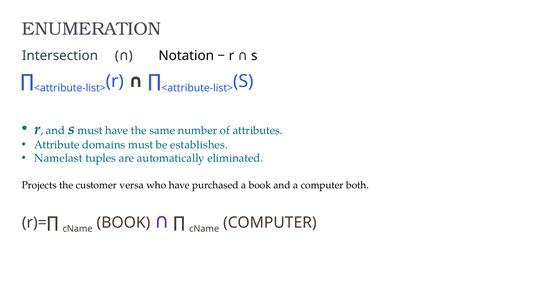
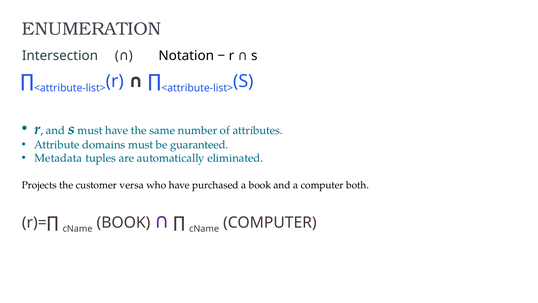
establishes: establishes -> guaranteed
Namelast: Namelast -> Metadata
